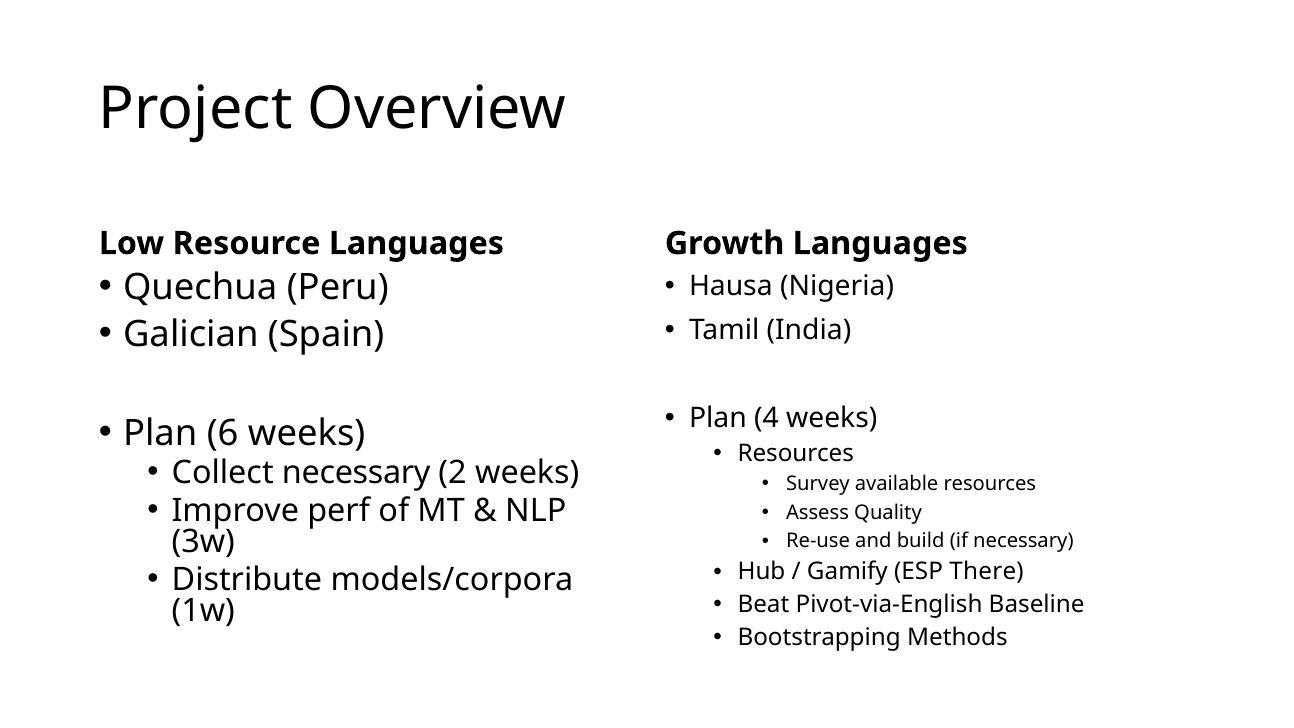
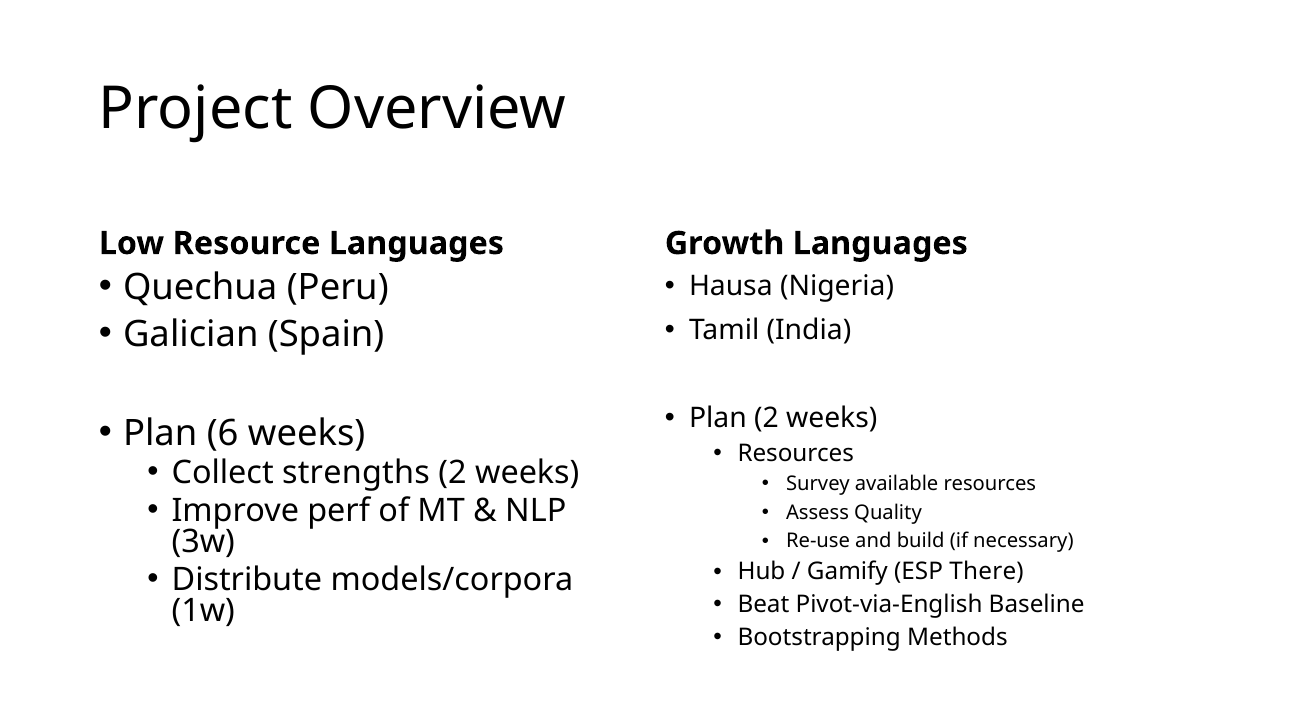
Plan 4: 4 -> 2
Collect necessary: necessary -> strengths
